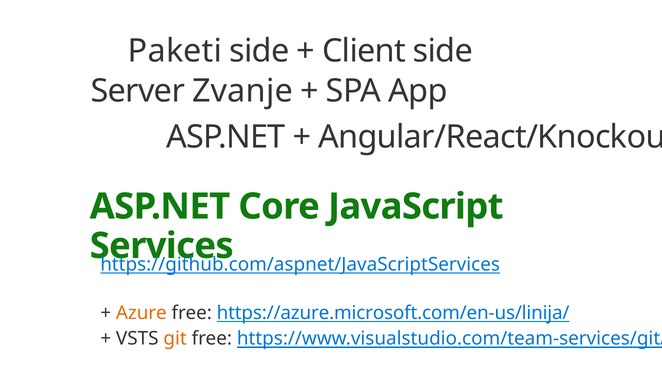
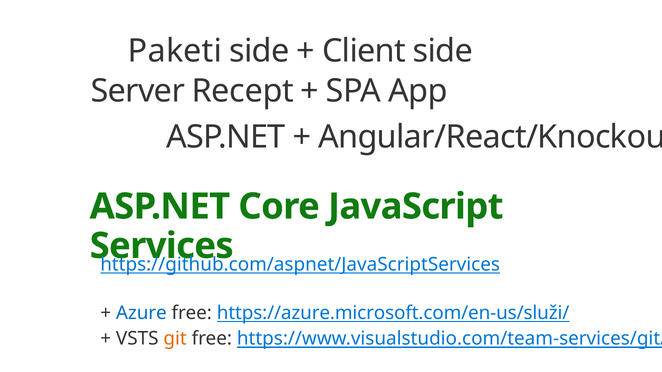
Zvanje: Zvanje -> Recept
Azure colour: orange -> blue
https://azure.microsoft.com/en-us/linija/: https://azure.microsoft.com/en-us/linija/ -> https://azure.microsoft.com/en-us/služi/
